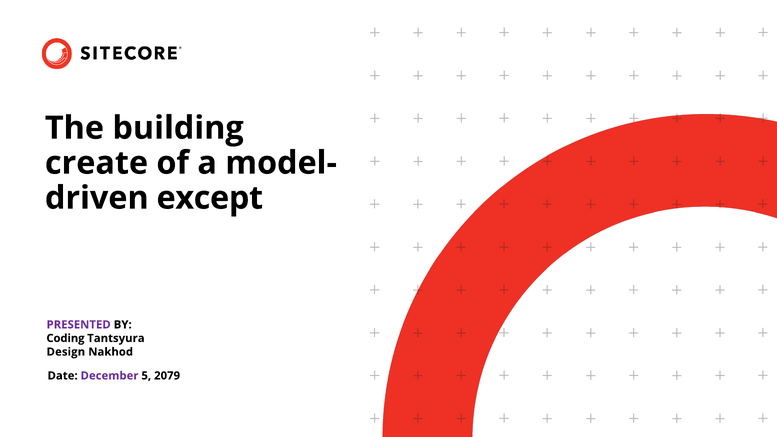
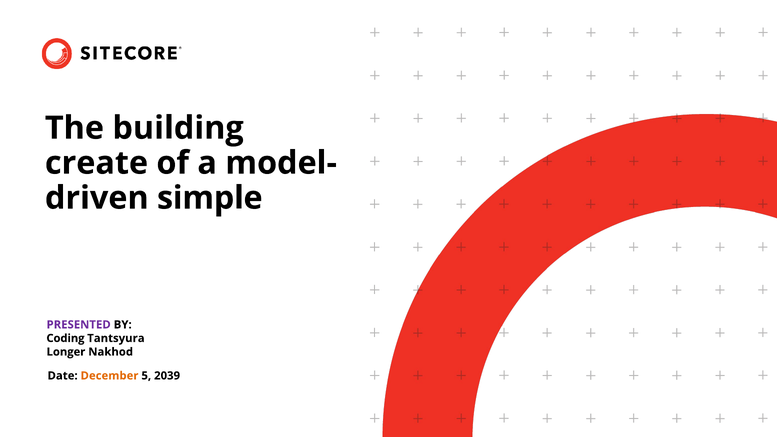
except: except -> simple
Design: Design -> Longer
December colour: purple -> orange
2079: 2079 -> 2039
